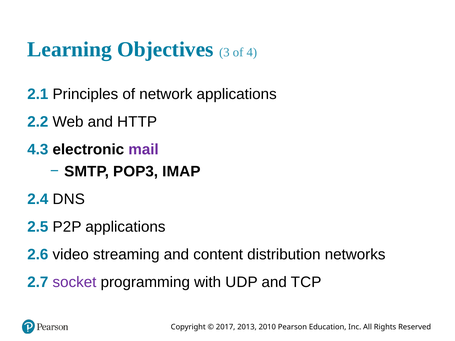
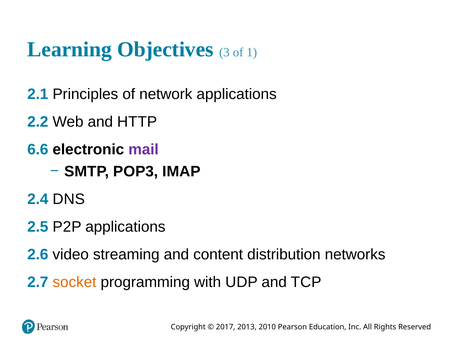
4: 4 -> 1
4.3: 4.3 -> 6.6
socket colour: purple -> orange
